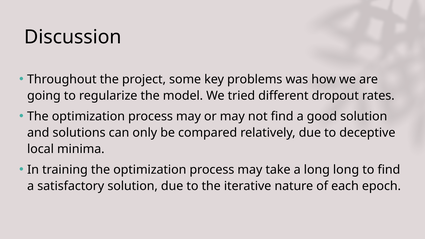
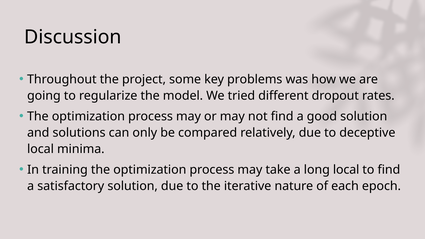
long long: long -> local
